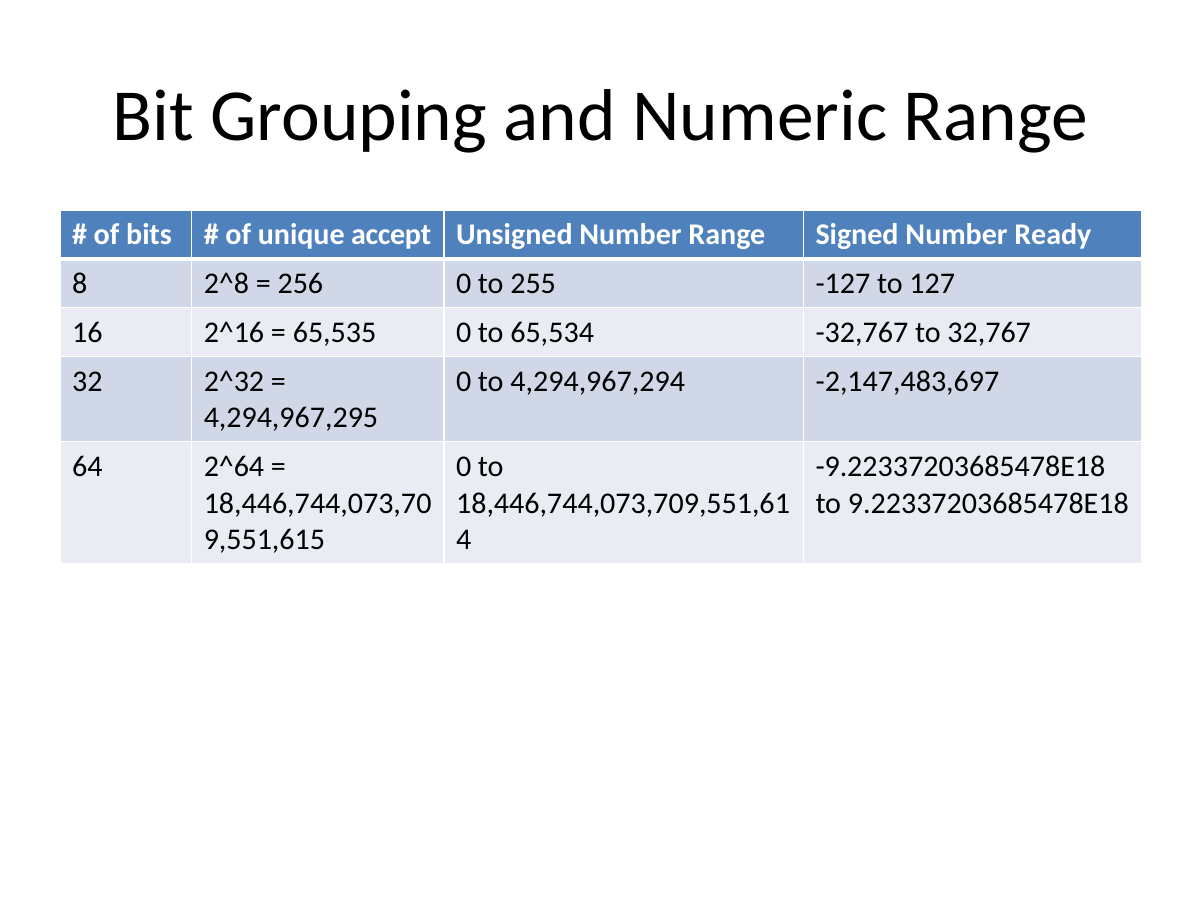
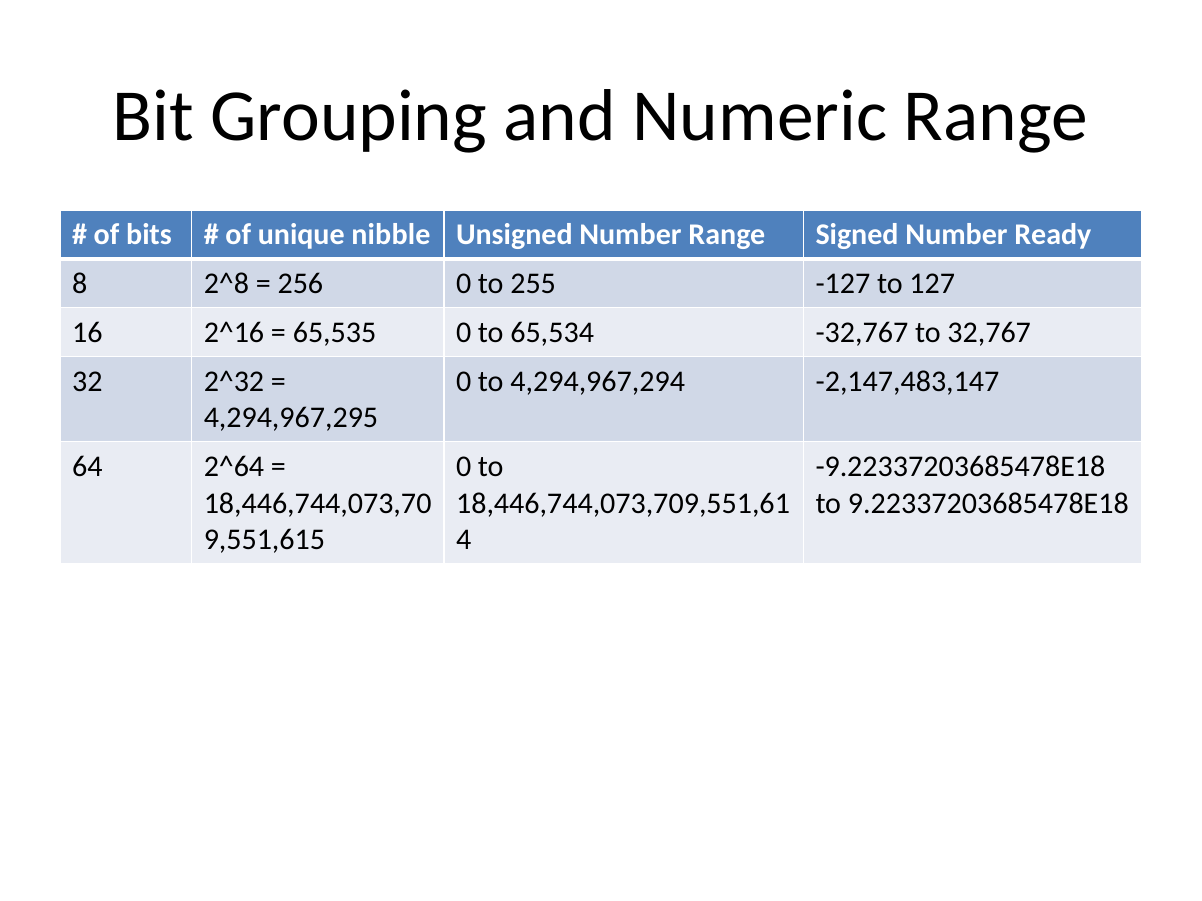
accept: accept -> nibble
-2,147,483,697: -2,147,483,697 -> -2,147,483,147
